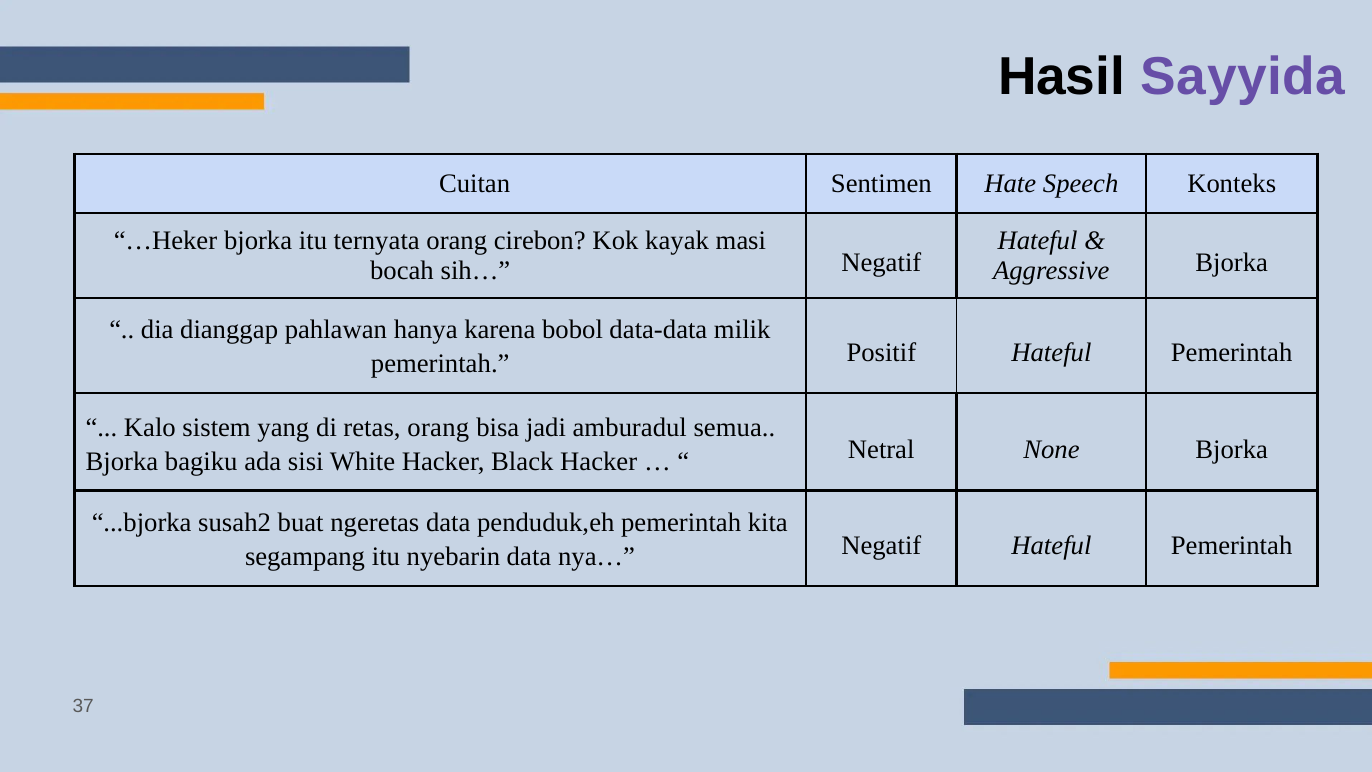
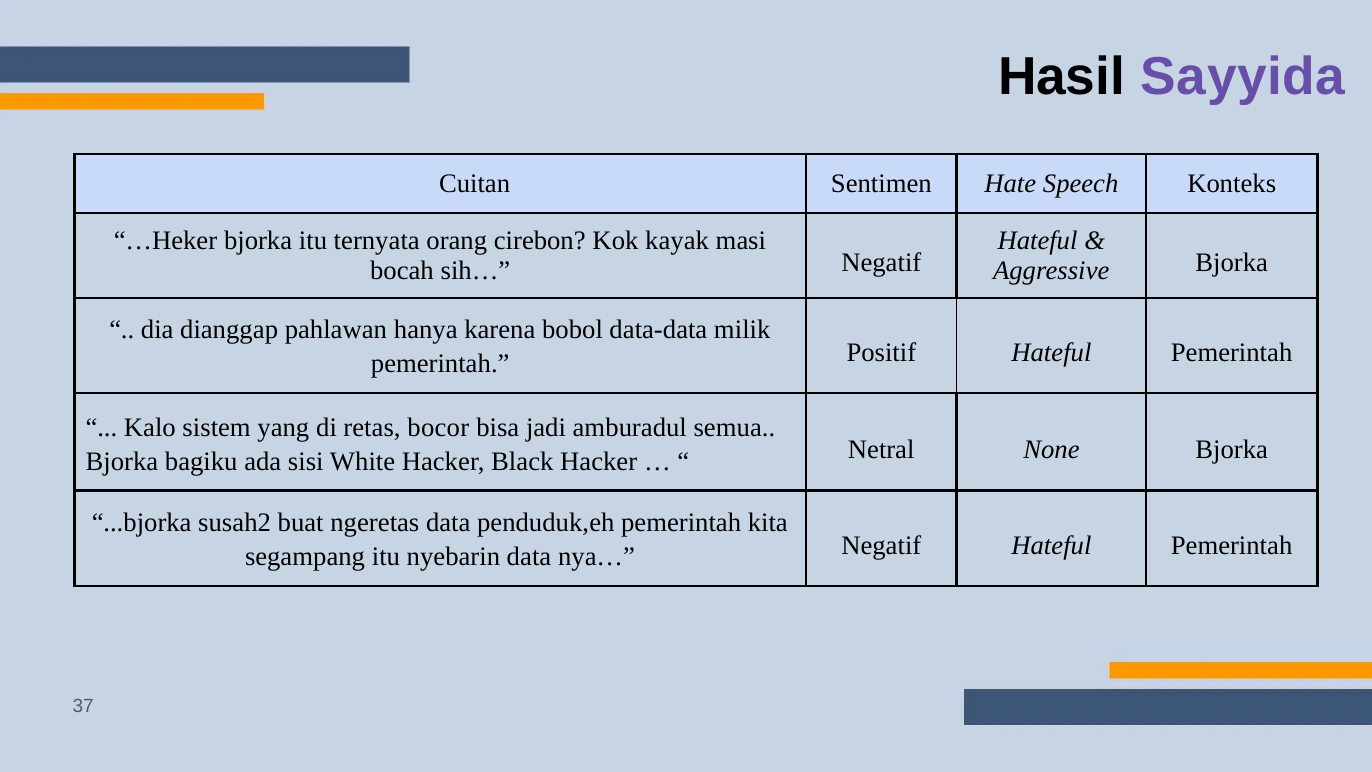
retas orang: orang -> bocor
